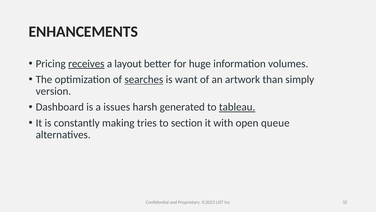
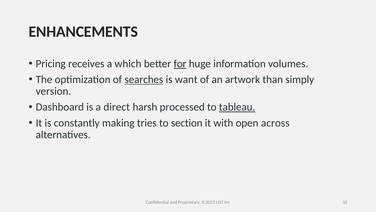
receives underline: present -> none
layout: layout -> which
for underline: none -> present
issues: issues -> direct
generated: generated -> processed
queue: queue -> across
